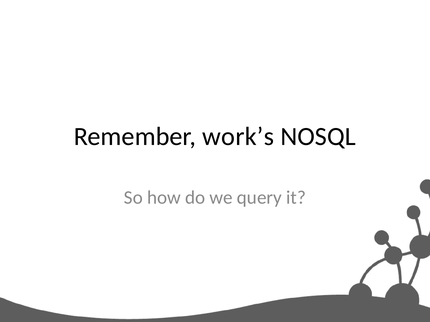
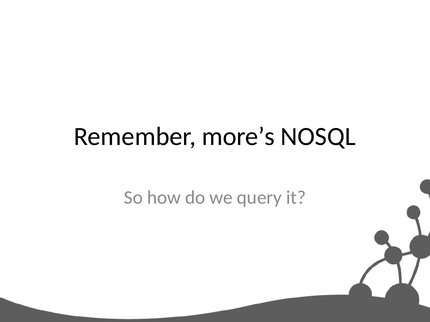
work’s: work’s -> more’s
